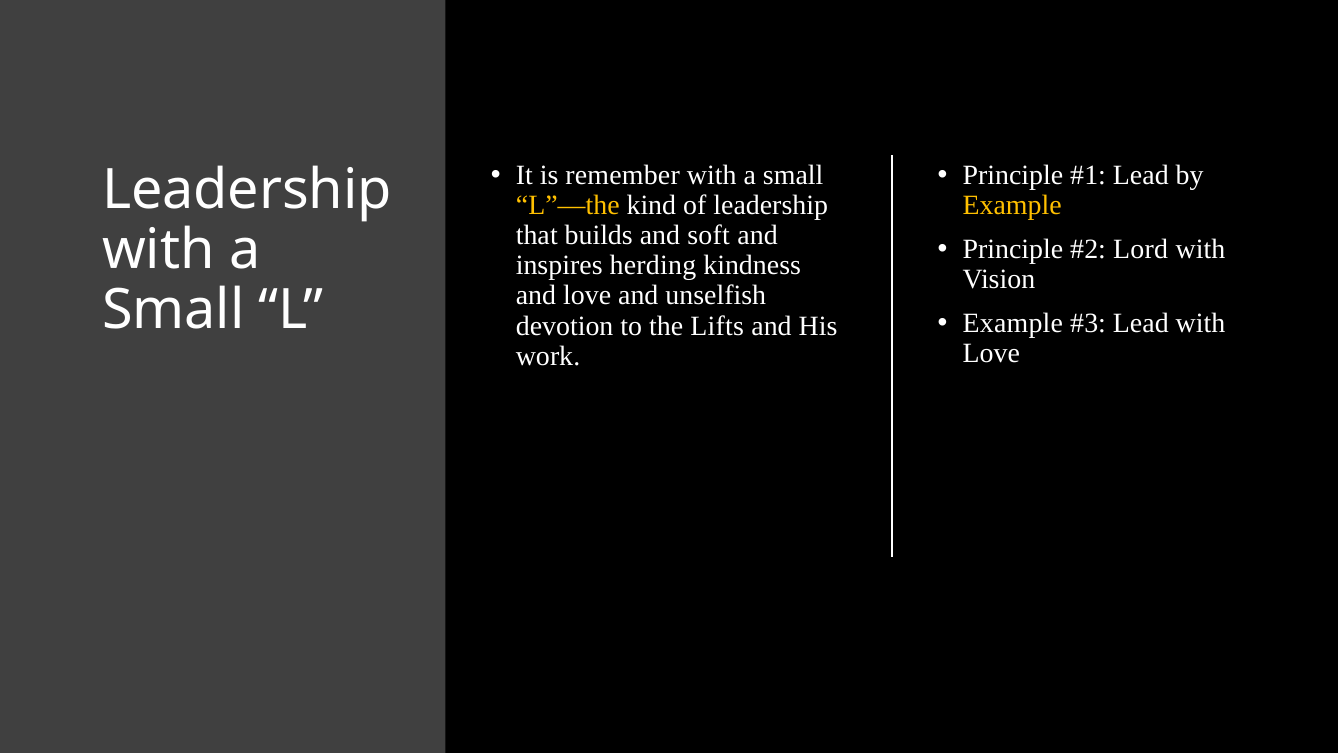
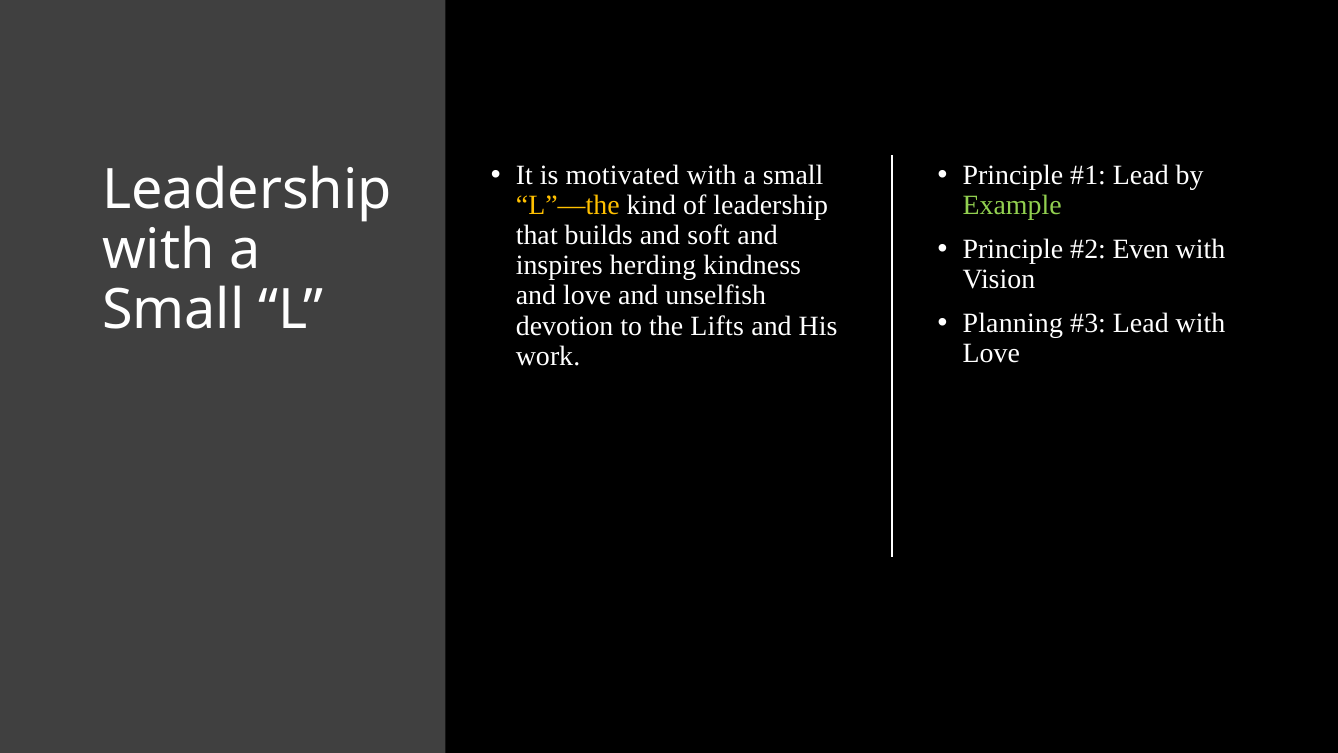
remember: remember -> motivated
Example at (1012, 205) colour: yellow -> light green
Lord: Lord -> Even
Example at (1013, 323): Example -> Planning
